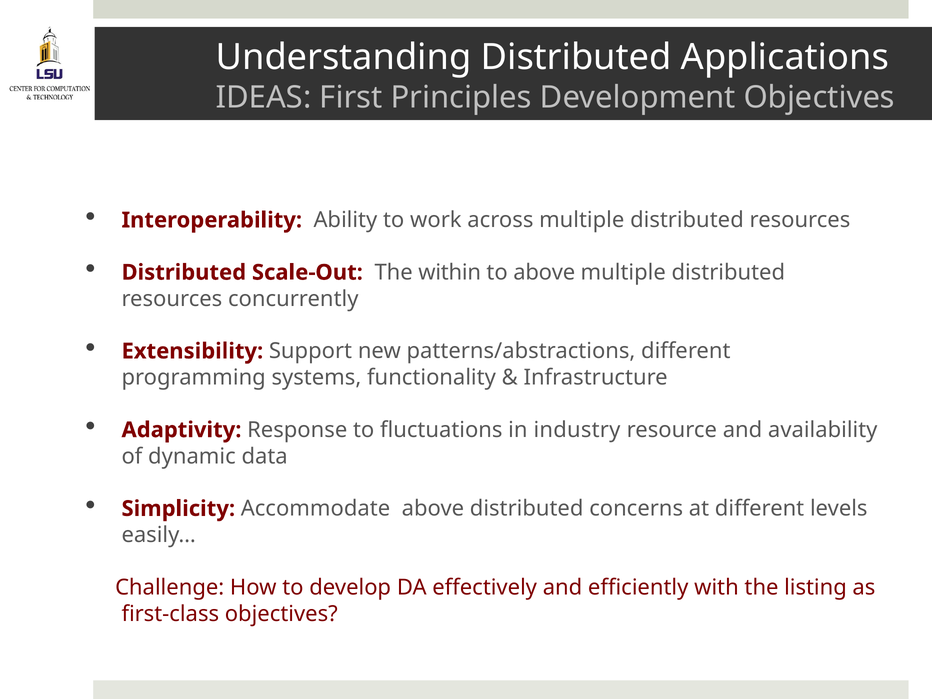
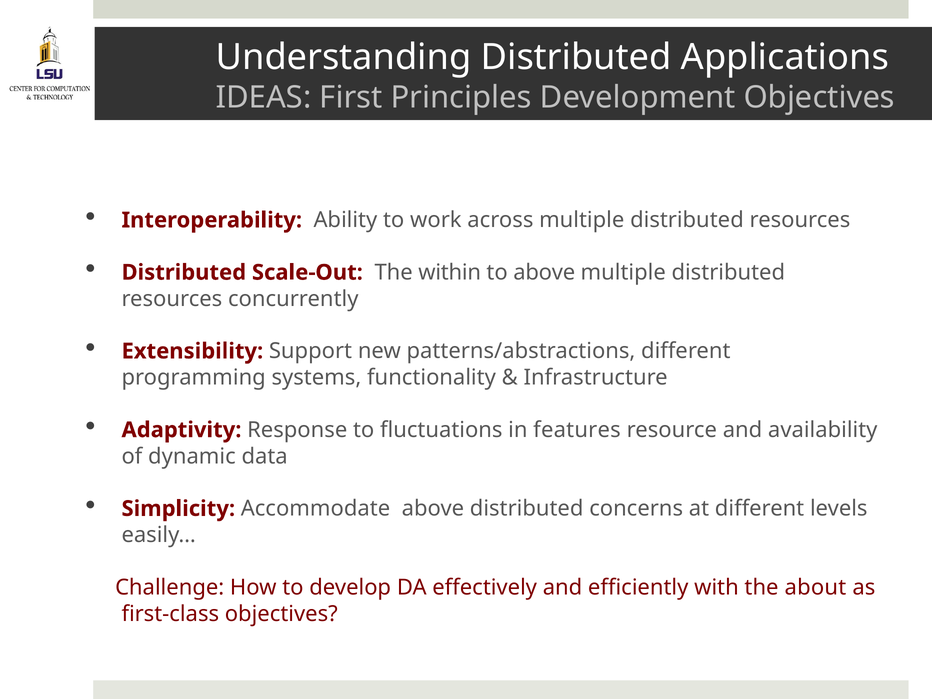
industry: industry -> features
listing: listing -> about
